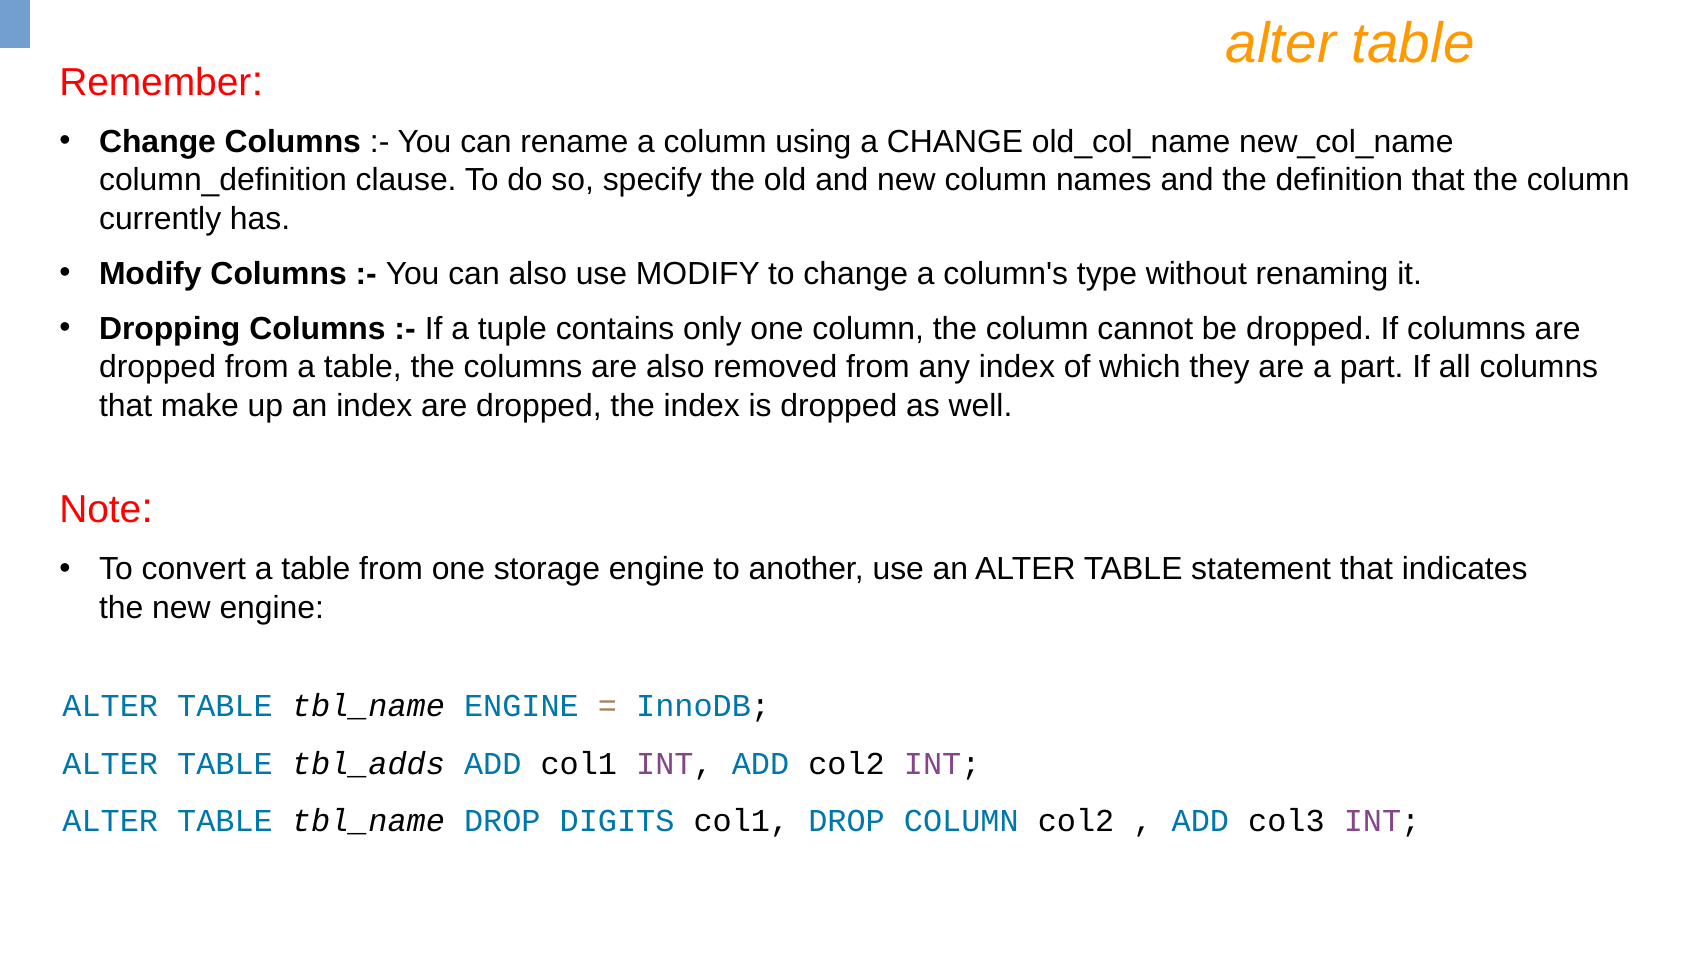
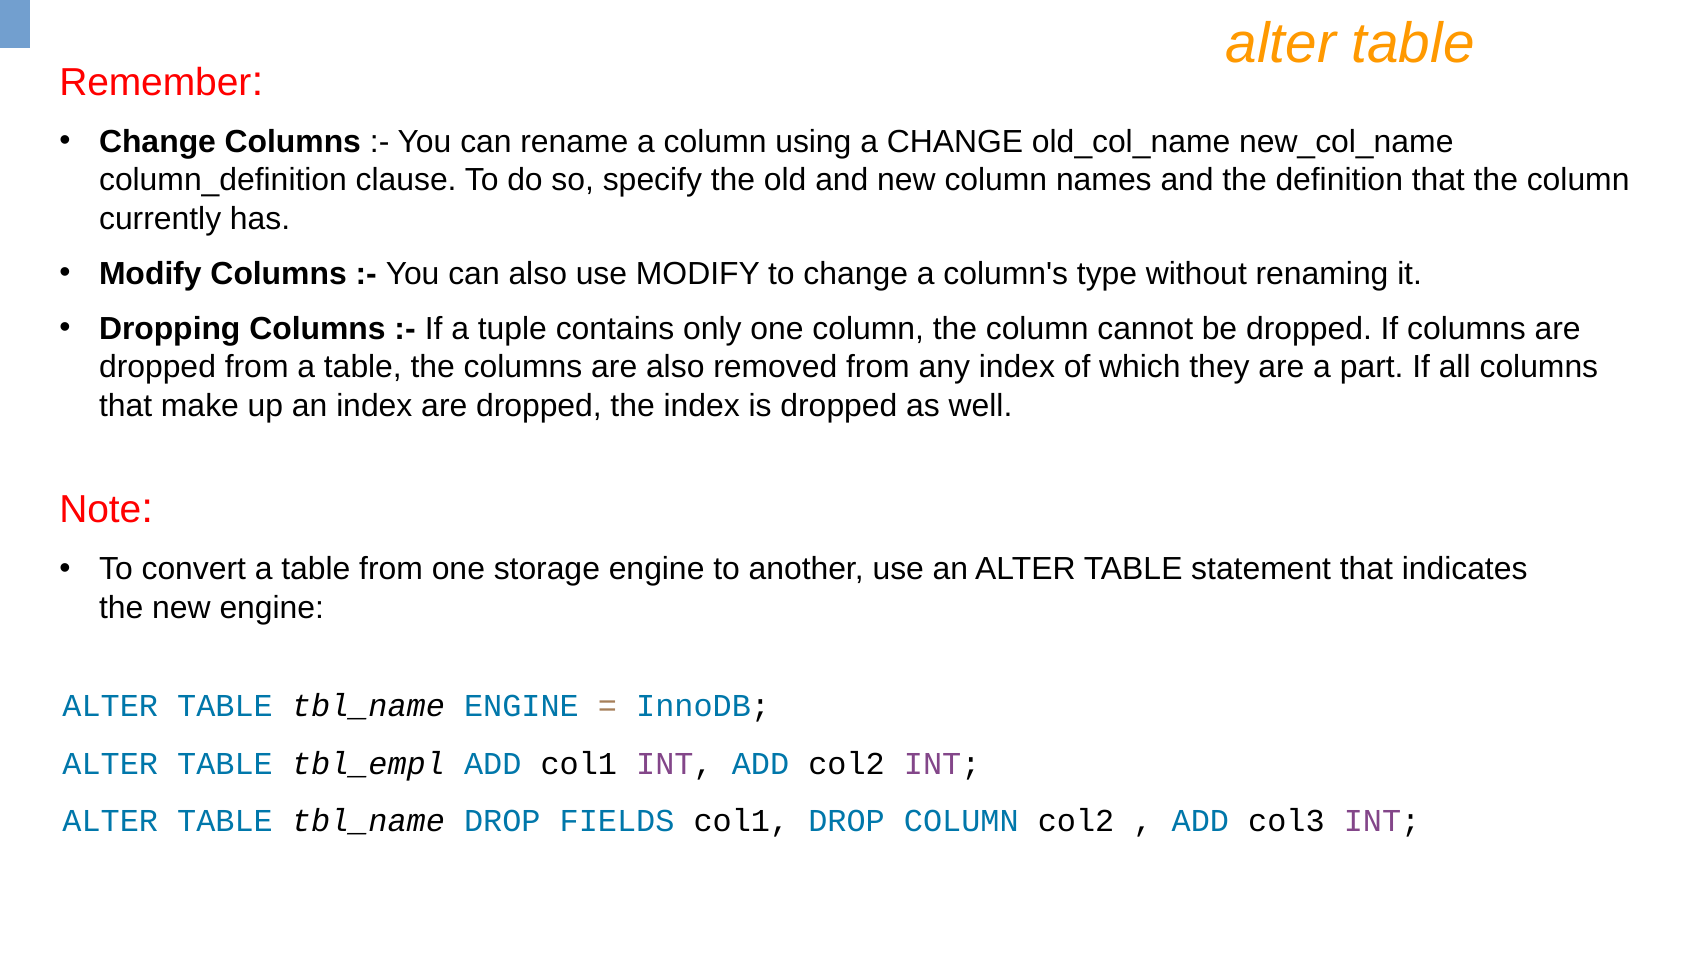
tbl_adds: tbl_adds -> tbl_empl
DIGITS: DIGITS -> FIELDS
